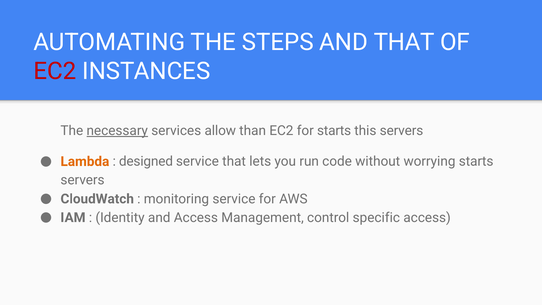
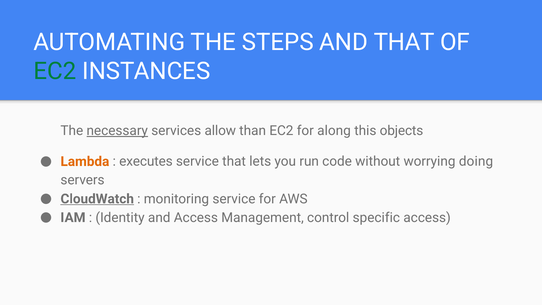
EC2 at (55, 71) colour: red -> green
for starts: starts -> along
this servers: servers -> objects
designed: designed -> executes
worrying starts: starts -> doing
CloudWatch underline: none -> present
